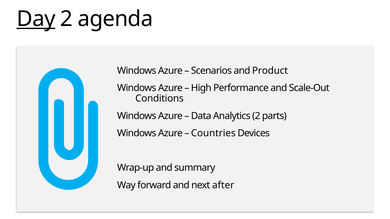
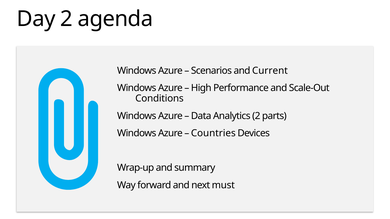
Day underline: present -> none
Product: Product -> Current
after: after -> must
